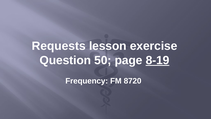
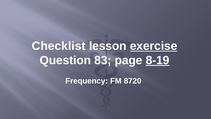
Requests: Requests -> Checklist
exercise underline: none -> present
50: 50 -> 83
